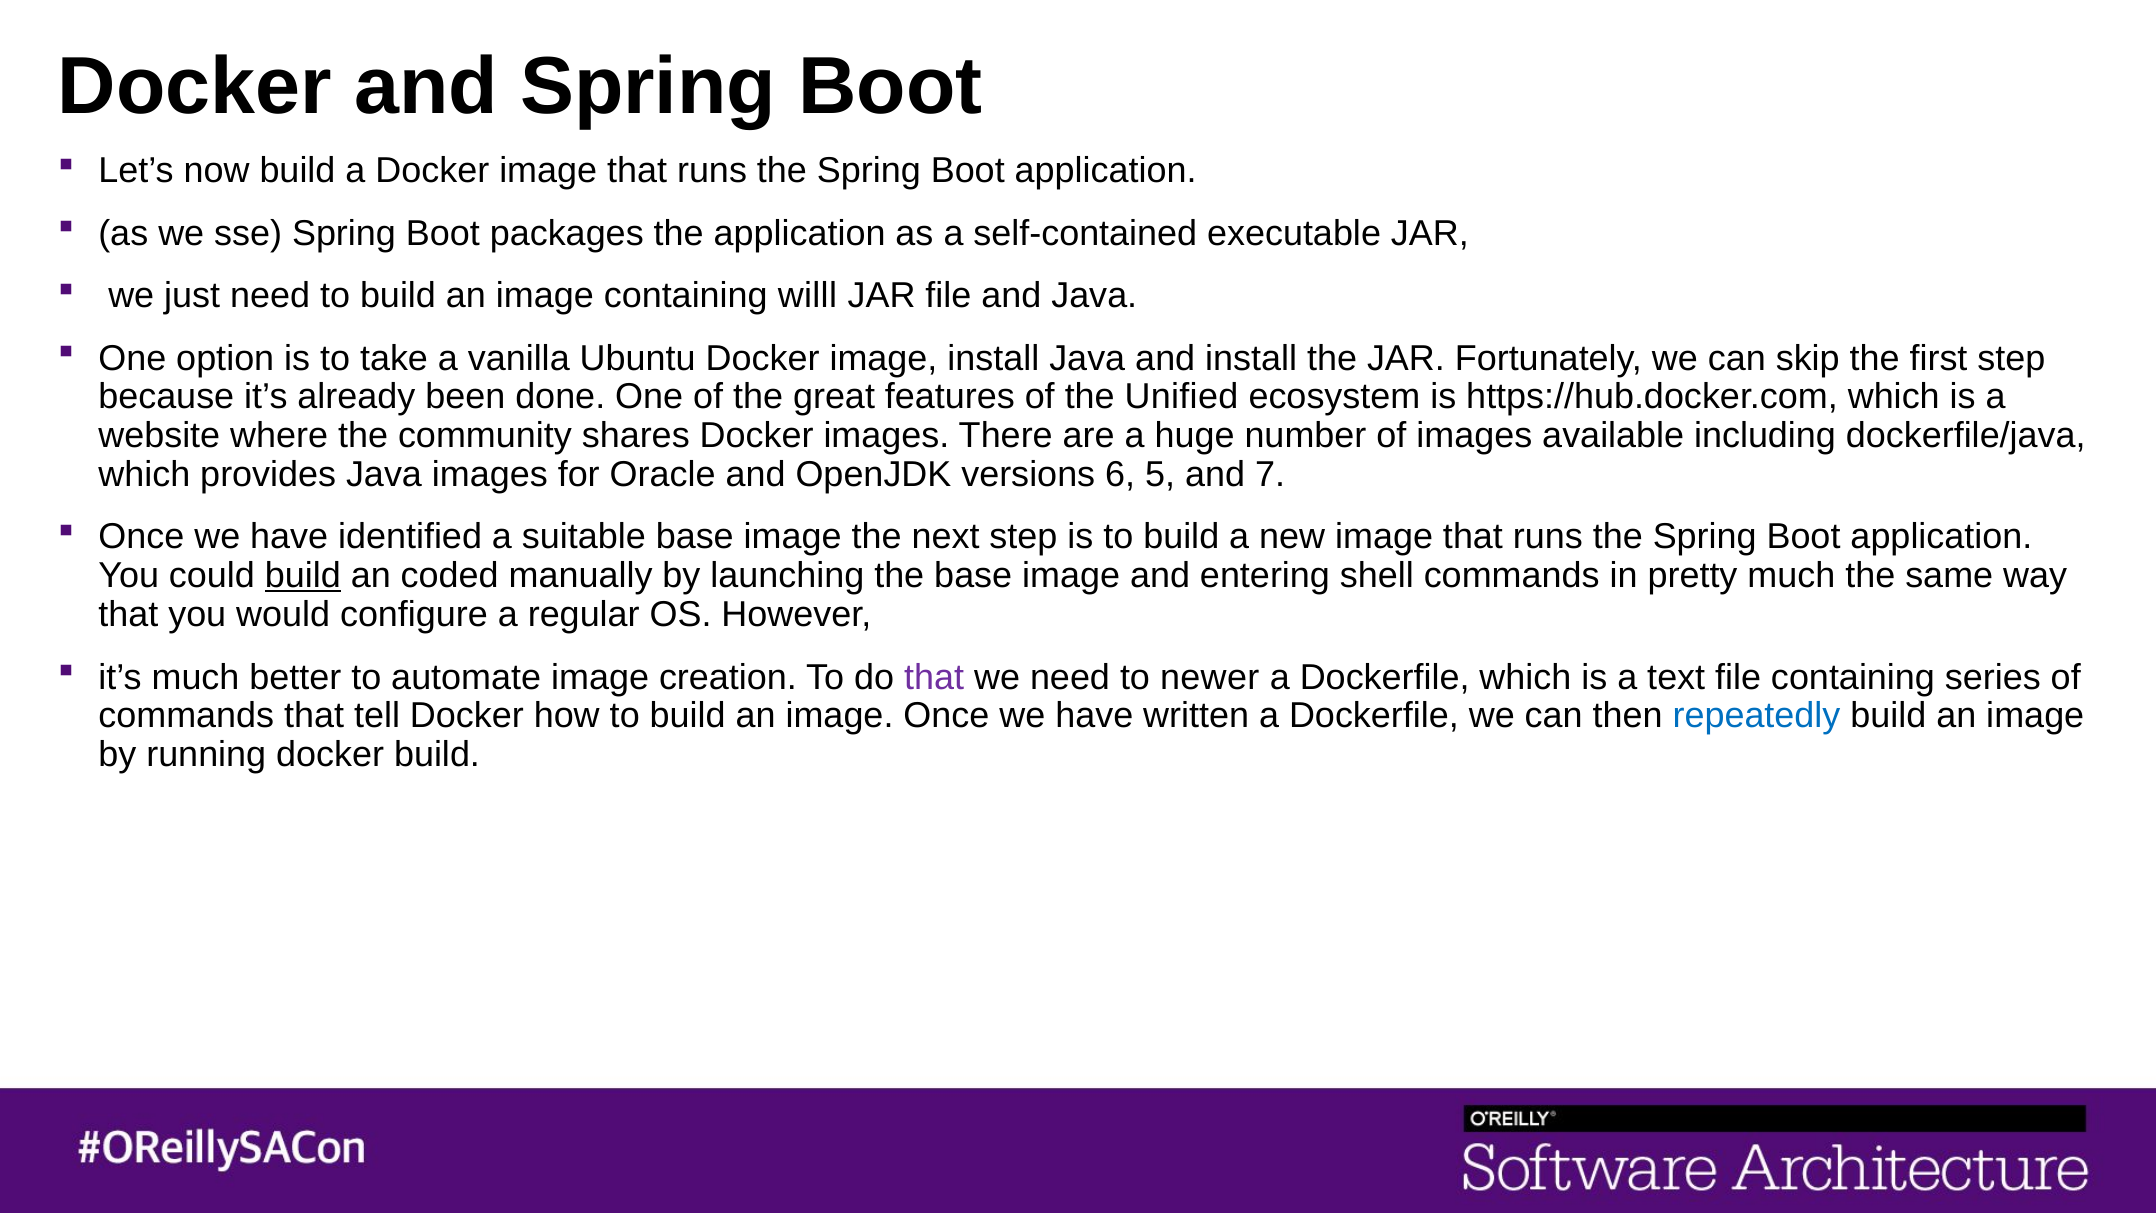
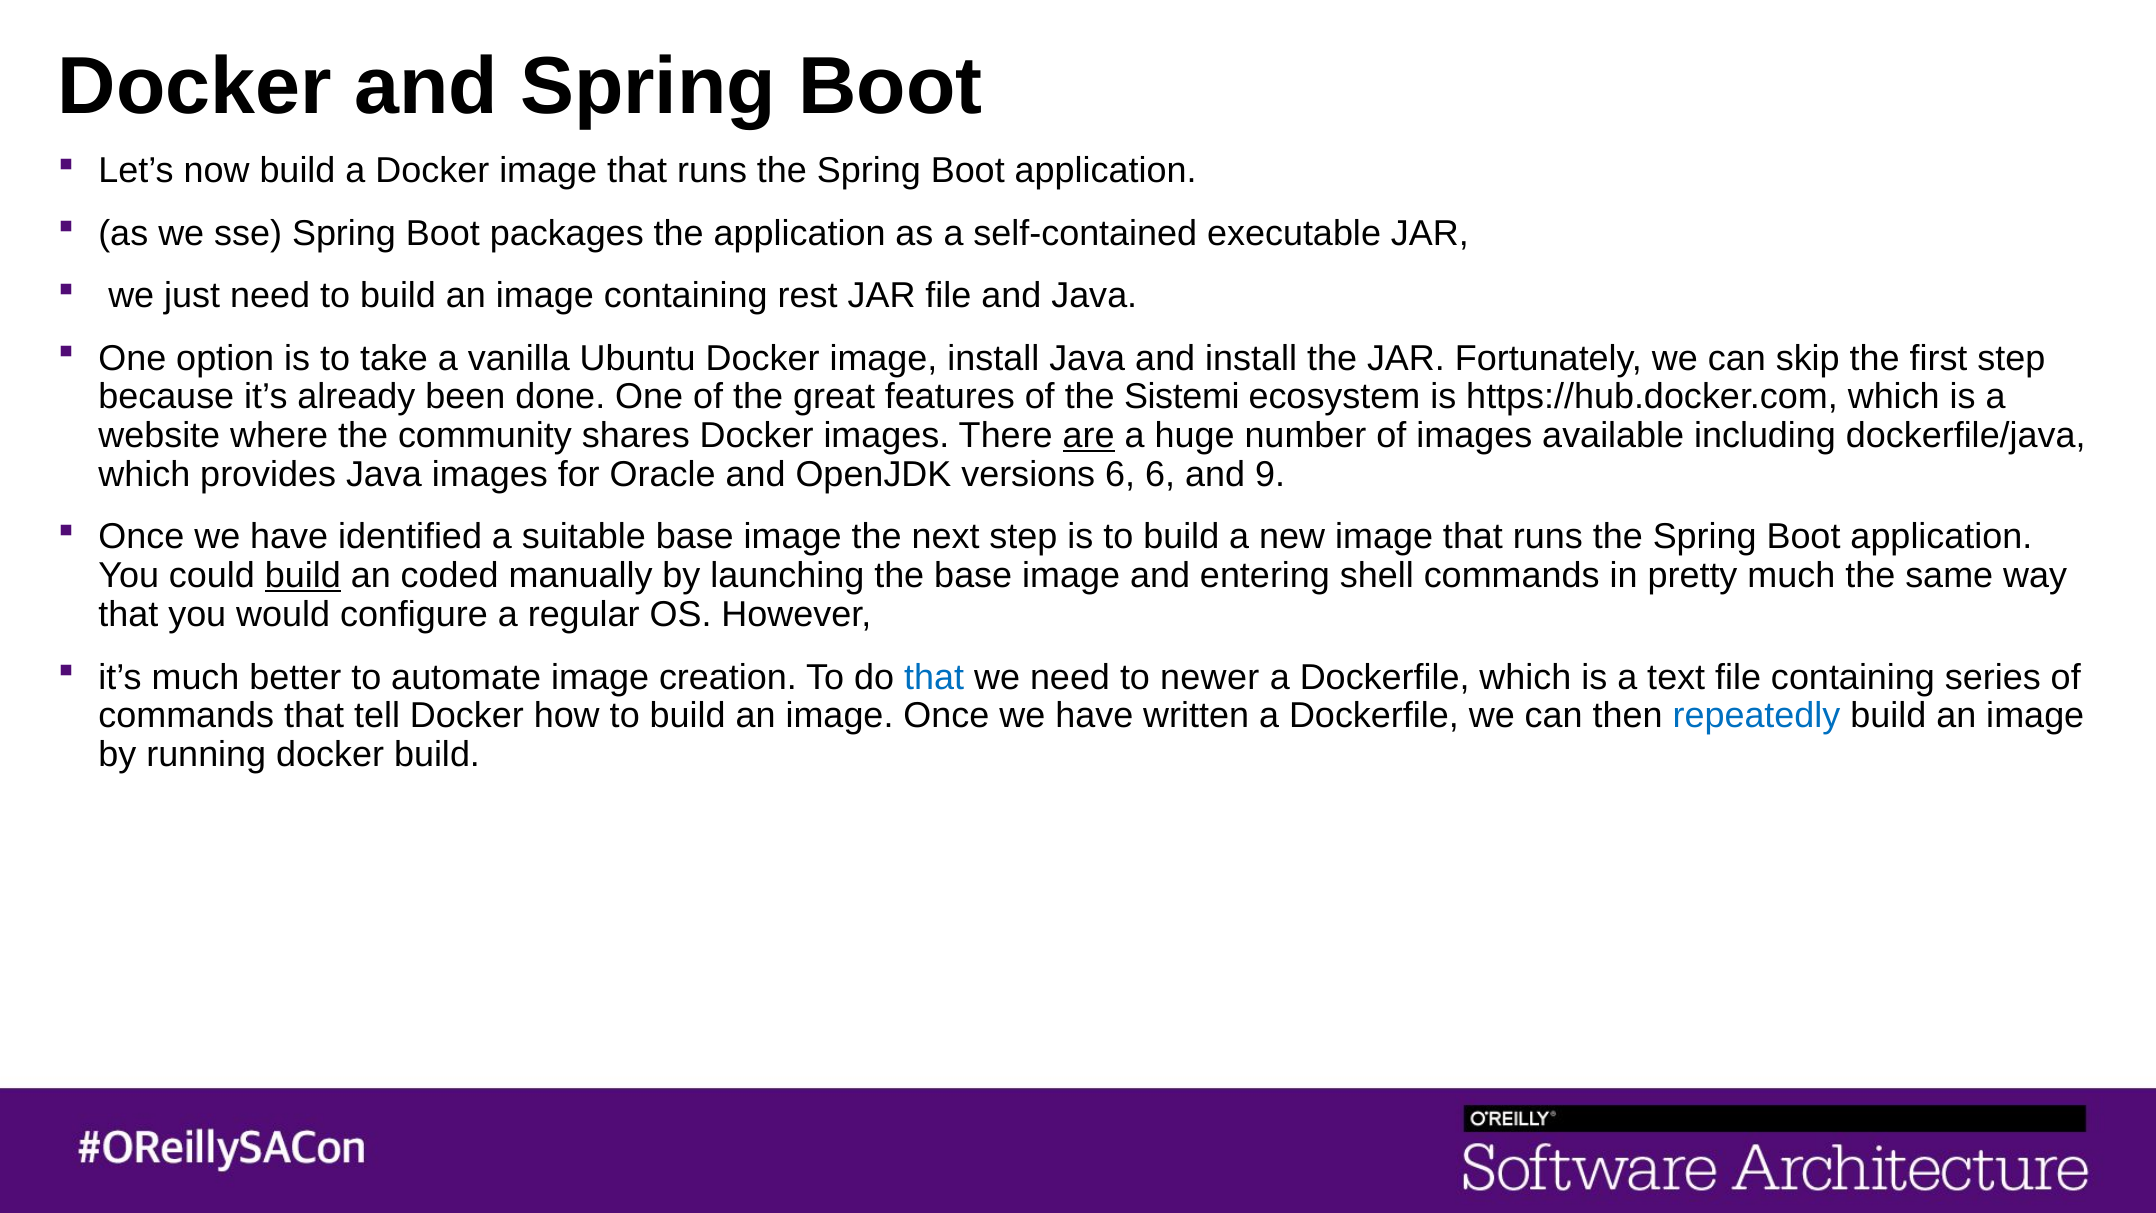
willl: willl -> rest
Unified: Unified -> Sistemi
are underline: none -> present
6 5: 5 -> 6
7: 7 -> 9
that at (934, 677) colour: purple -> blue
